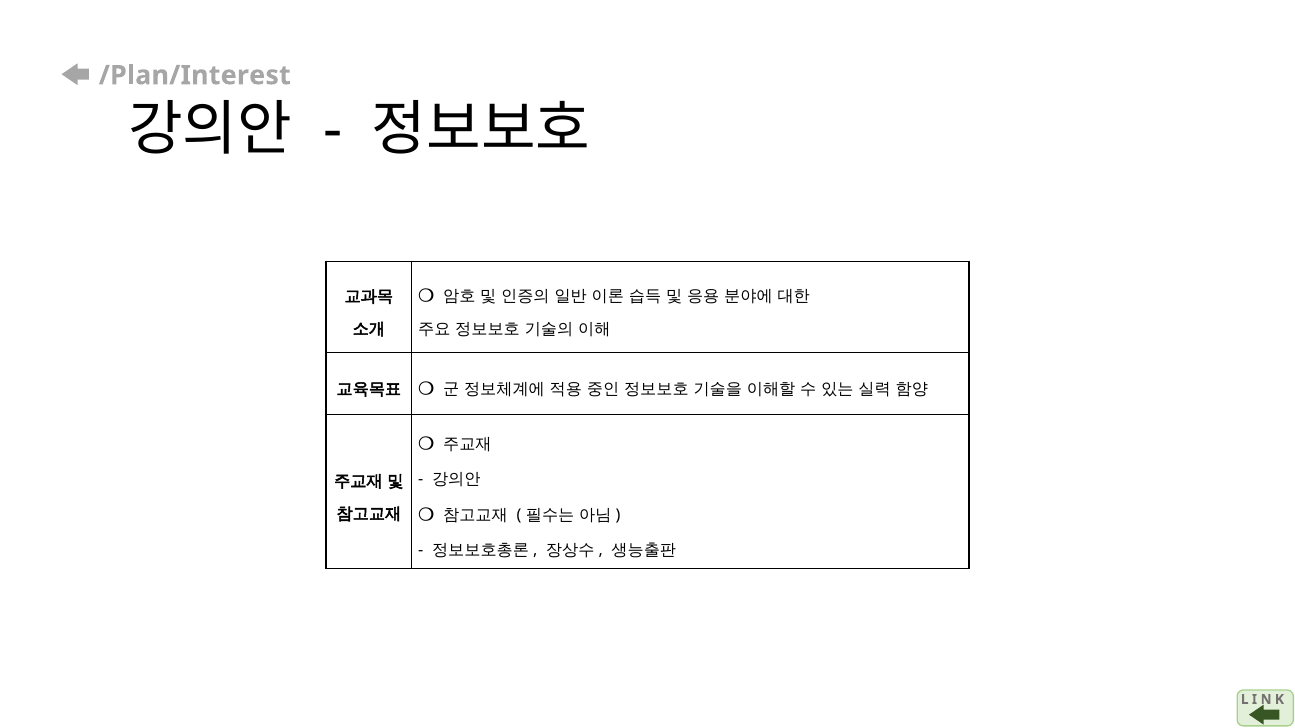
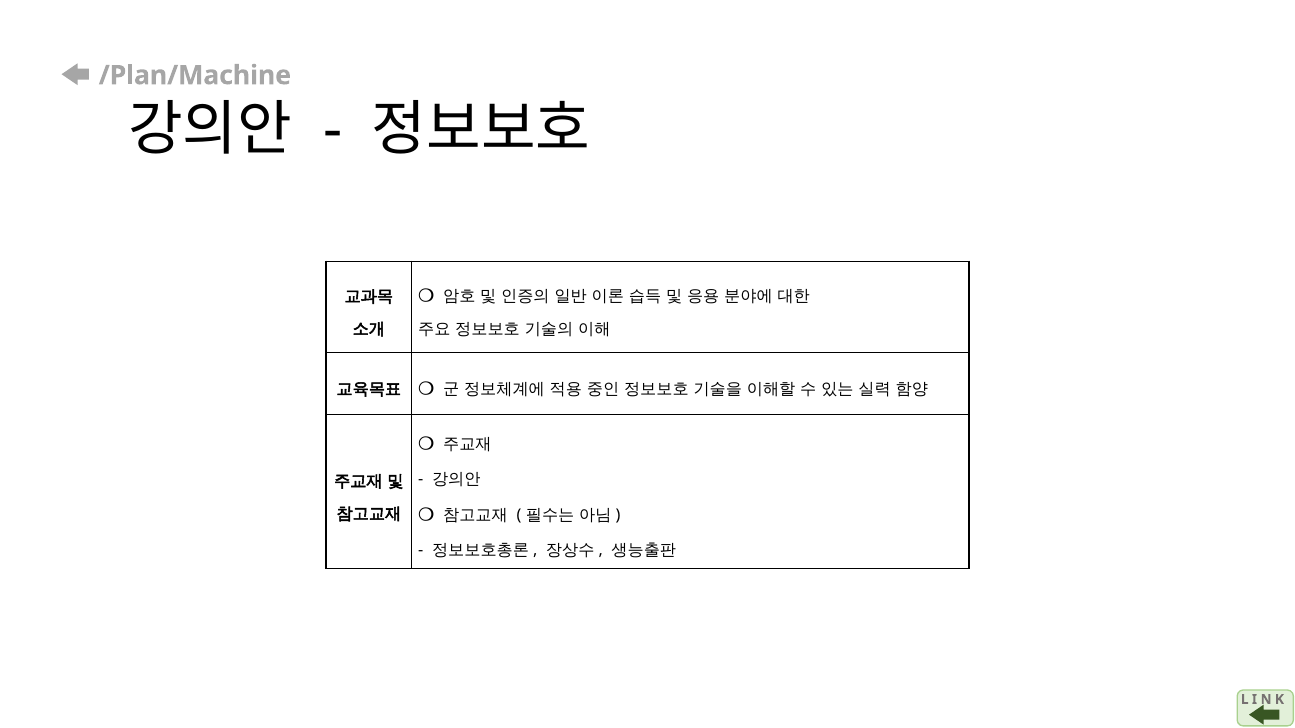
/Plan/Interest: /Plan/Interest -> /Plan/Machine
